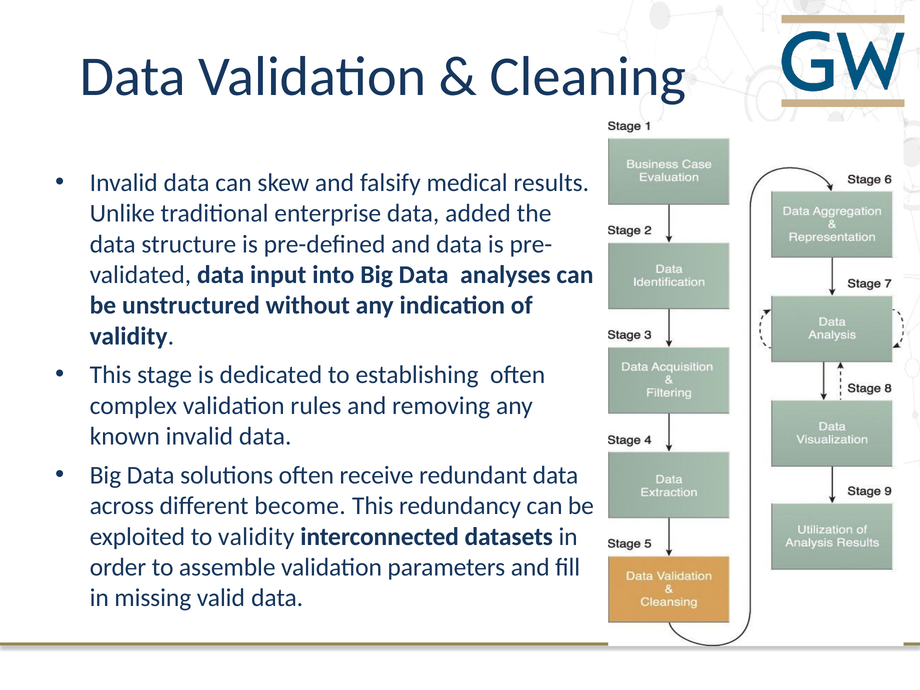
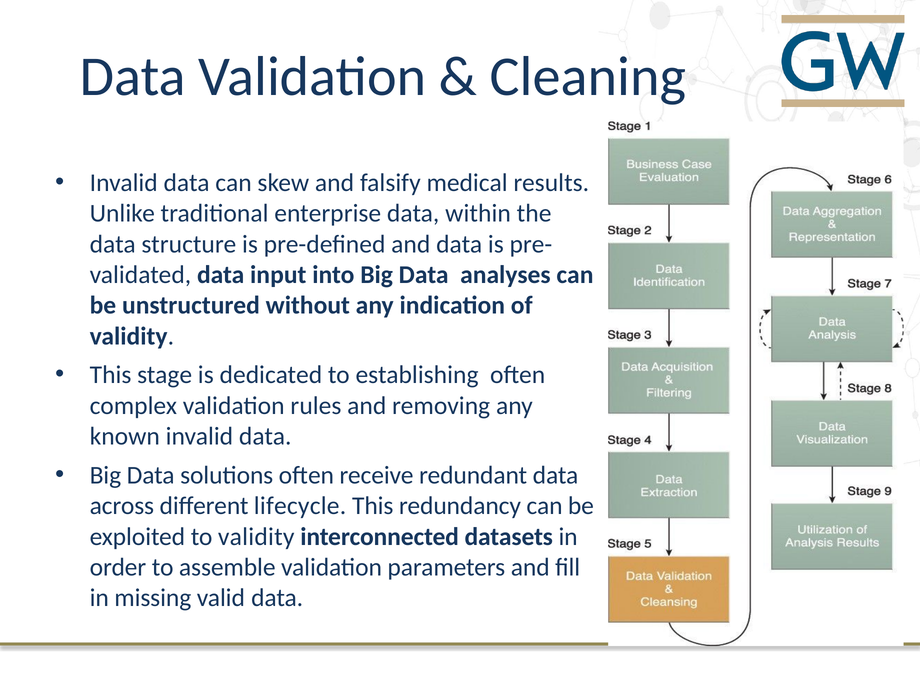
added: added -> within
become: become -> lifecycle
